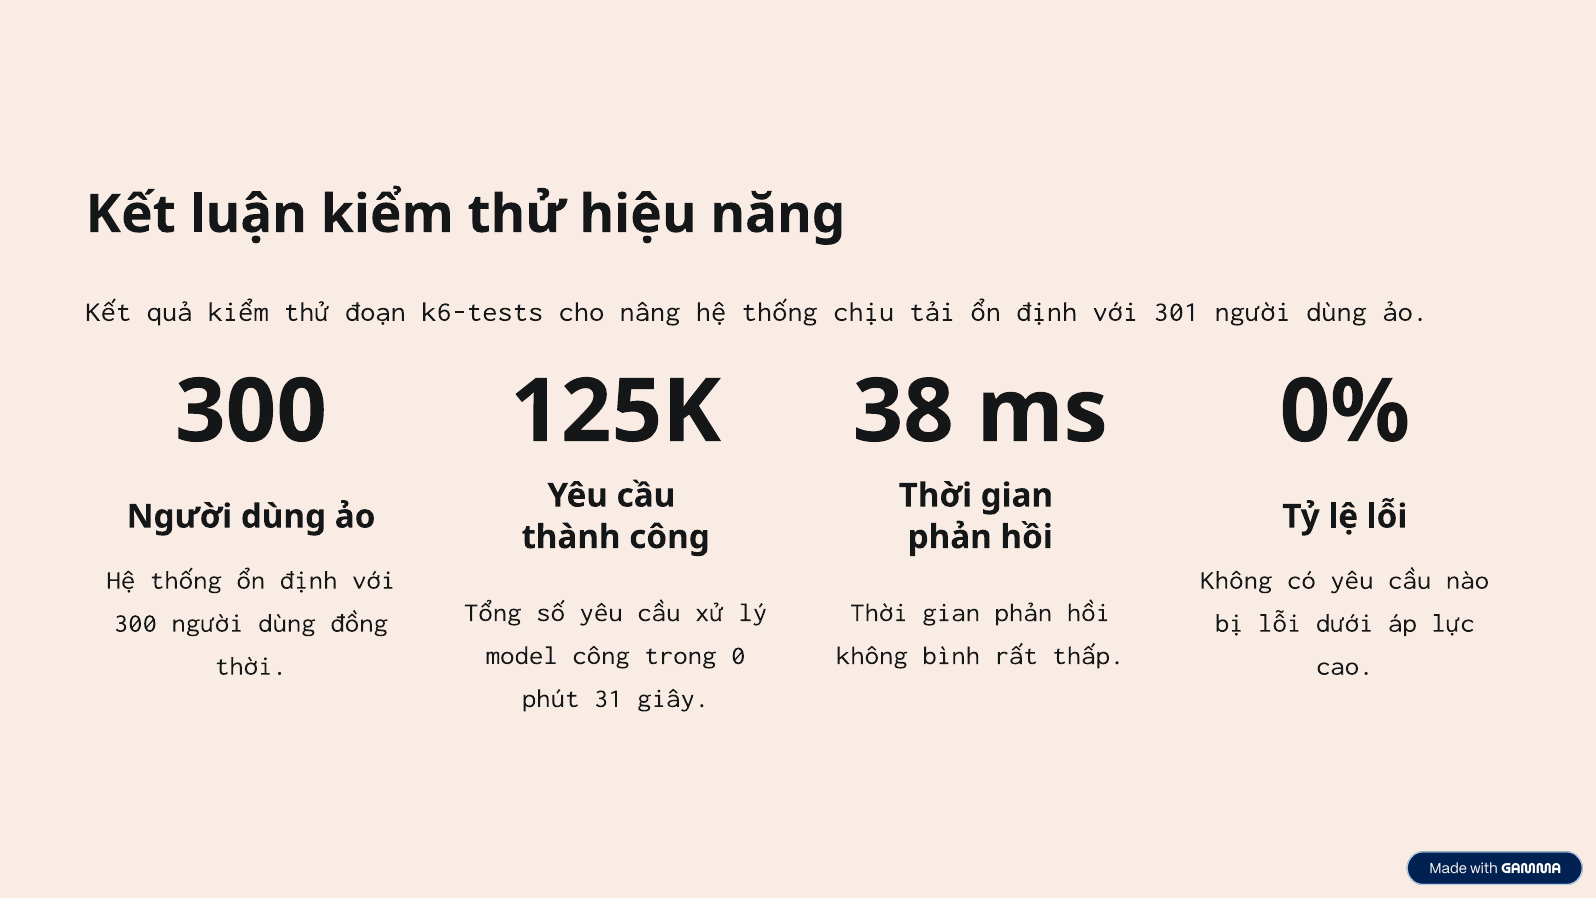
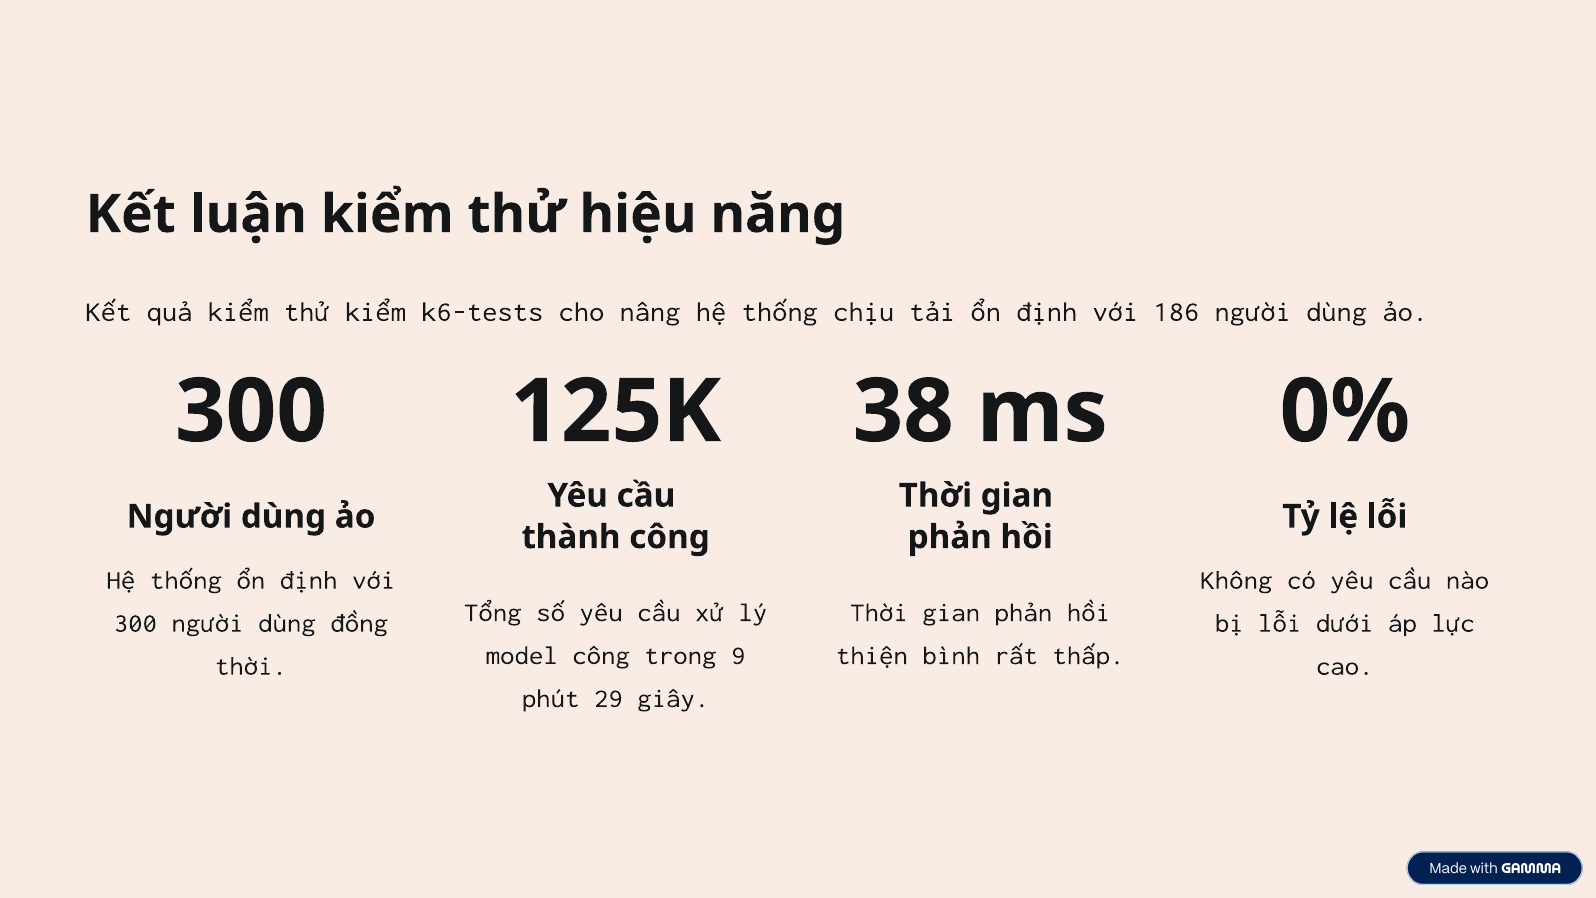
thử đoạn: đoạn -> kiểm
301: 301 -> 186
0: 0 -> 9
không at (872, 655): không -> thiện
31: 31 -> 29
